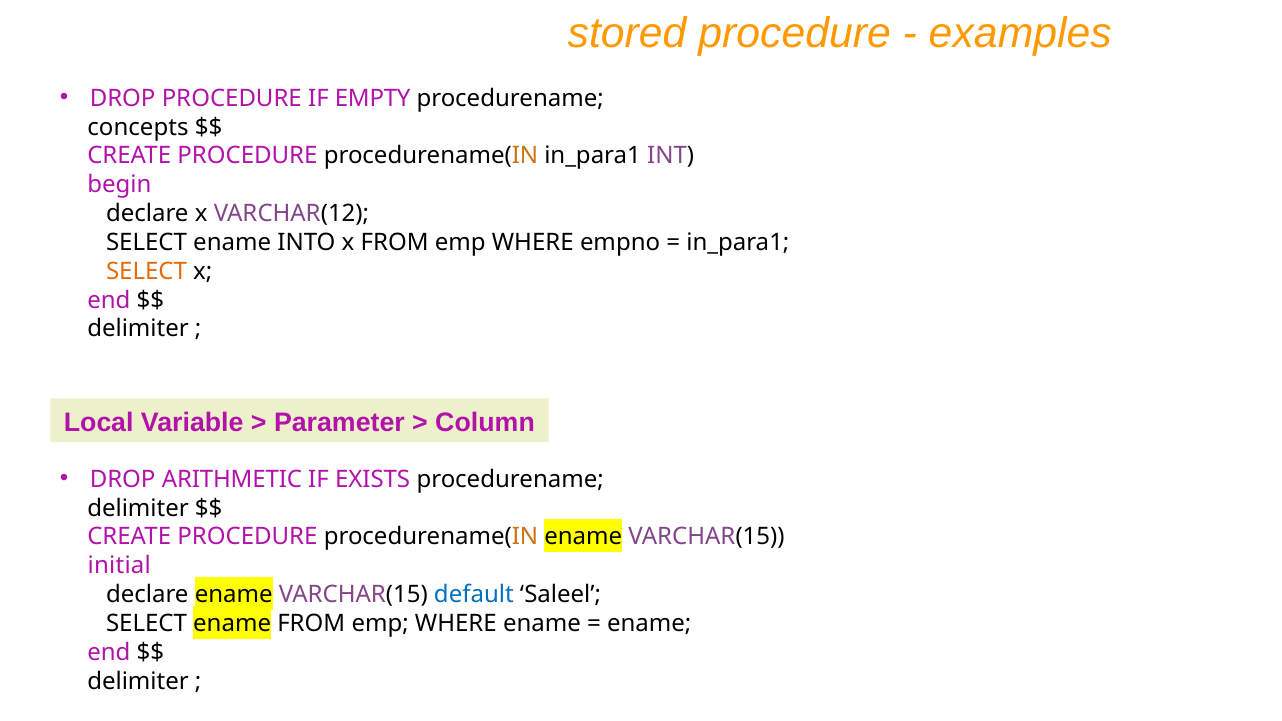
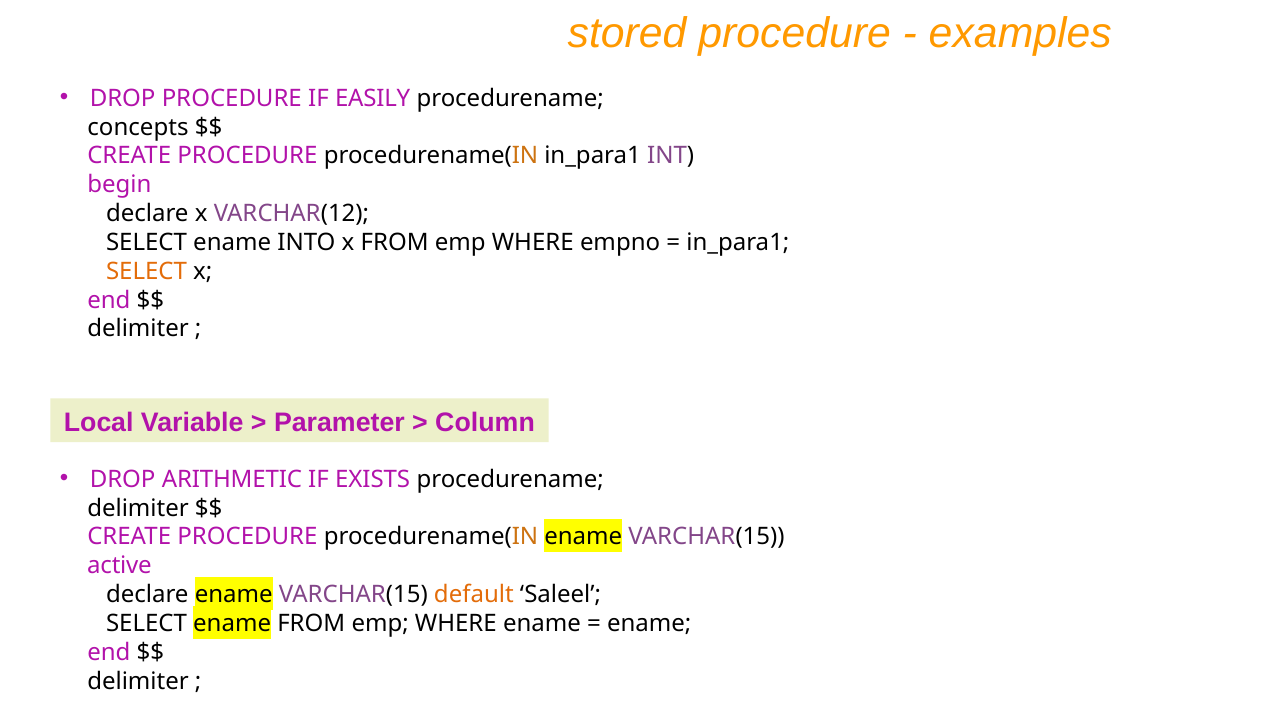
EMPTY: EMPTY -> EASILY
initial: initial -> active
default colour: blue -> orange
